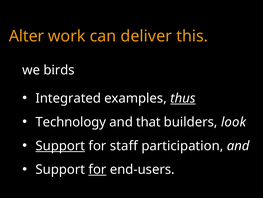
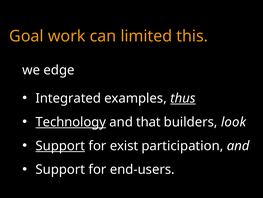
Alter: Alter -> Goal
deliver: deliver -> limited
birds: birds -> edge
Technology underline: none -> present
staff: staff -> exist
for at (97, 169) underline: present -> none
